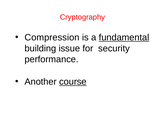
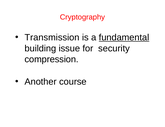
Compression: Compression -> Transmission
performance: performance -> compression
course underline: present -> none
